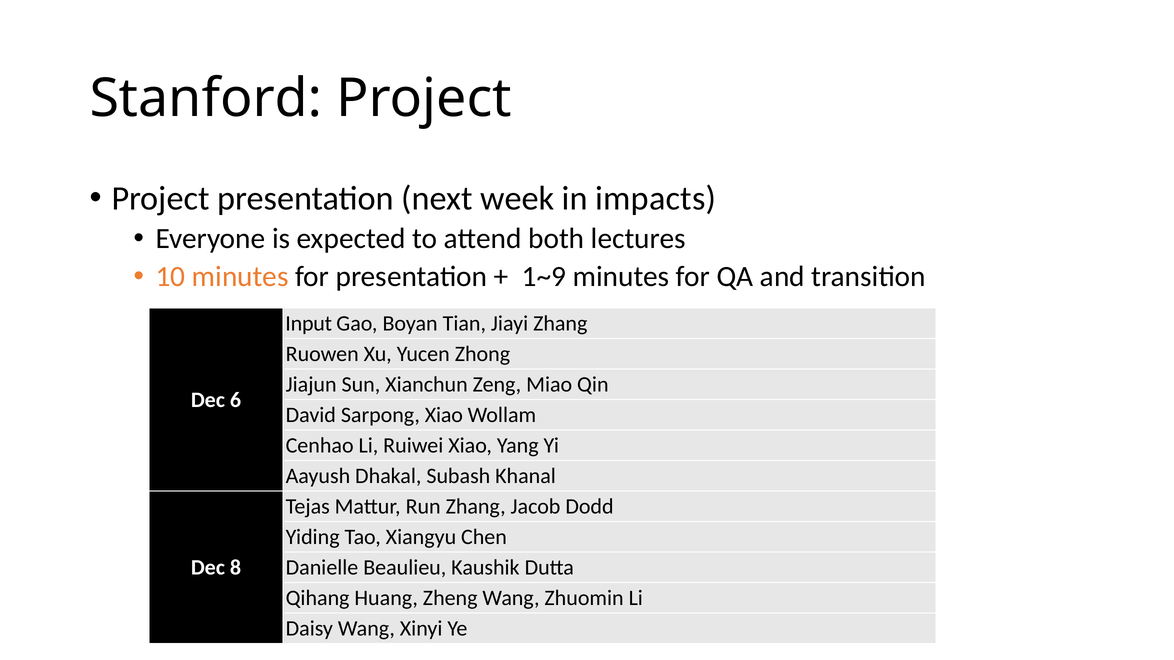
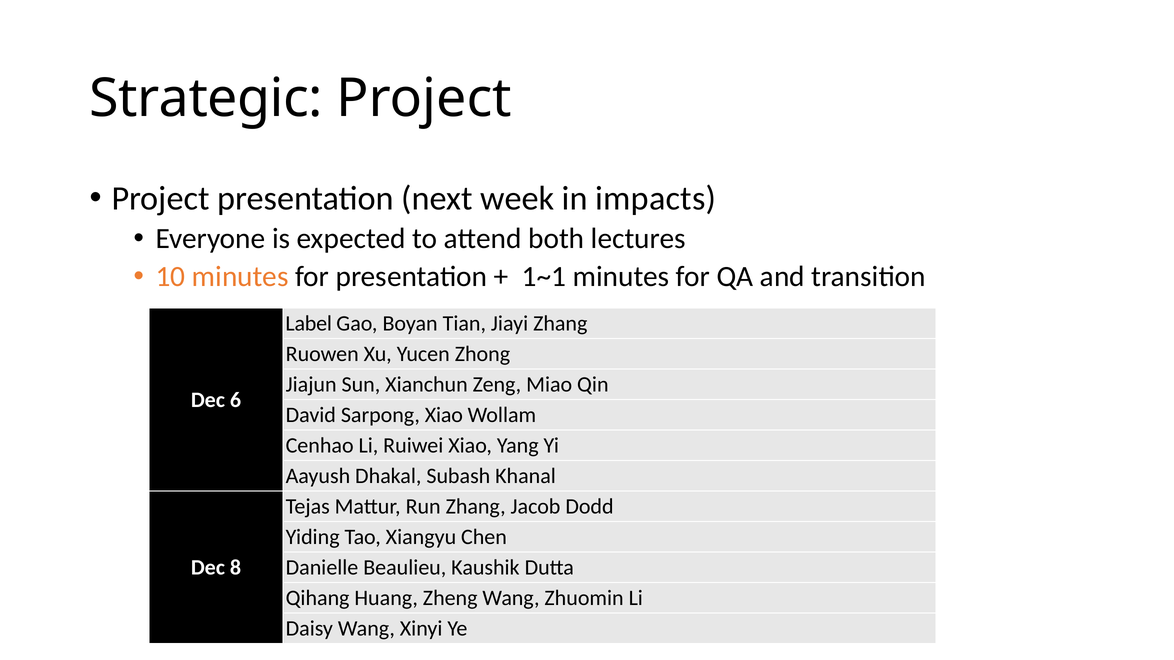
Stanford: Stanford -> Strategic
1~9: 1~9 -> 1~1
Input: Input -> Label
